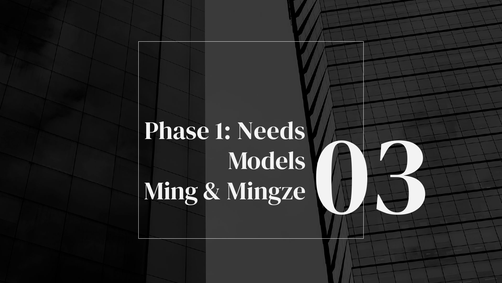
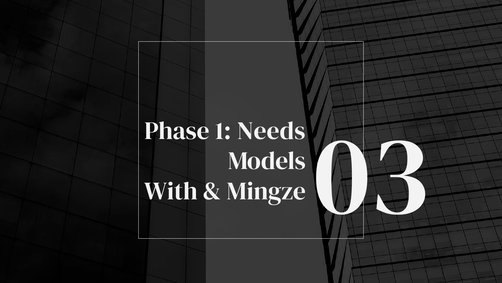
Ming: Ming -> With
